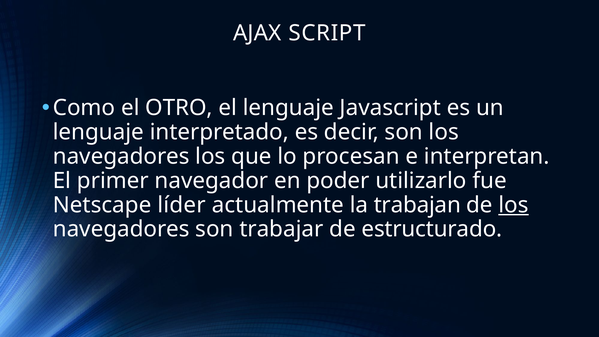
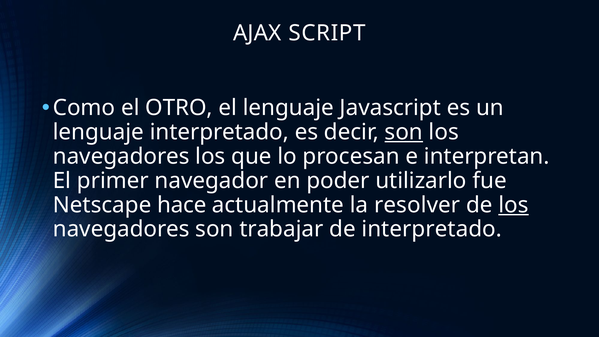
son at (404, 132) underline: none -> present
líder: líder -> hace
trabajan: trabajan -> resolver
de estructurado: estructurado -> interpretado
